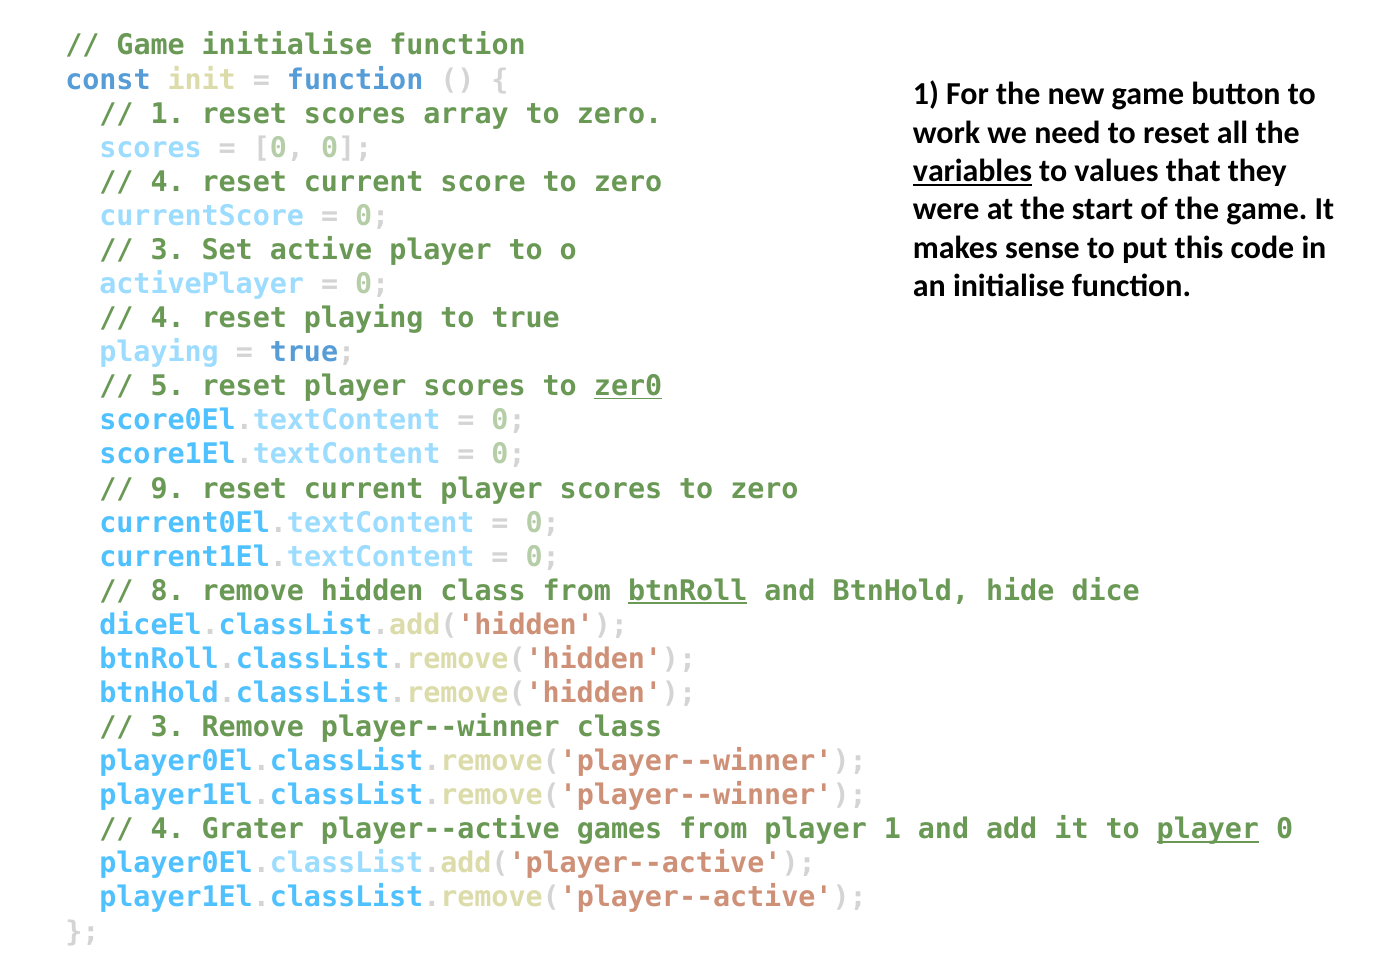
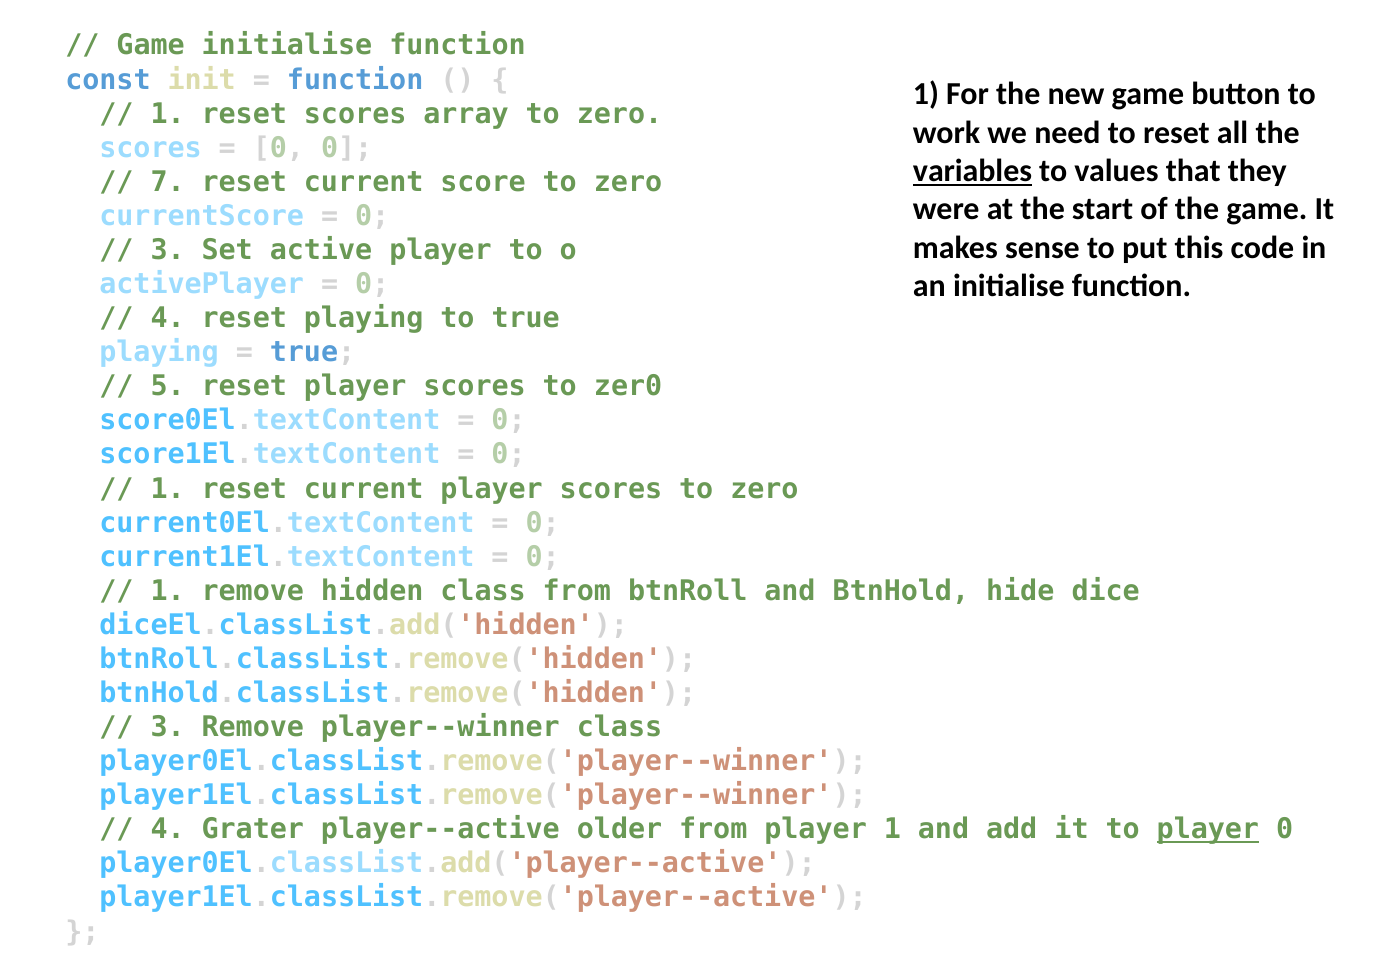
4 at (168, 182): 4 -> 7
zer0 underline: present -> none
9 at (168, 489): 9 -> 1
8 at (168, 591): 8 -> 1
btnRoll underline: present -> none
games: games -> older
